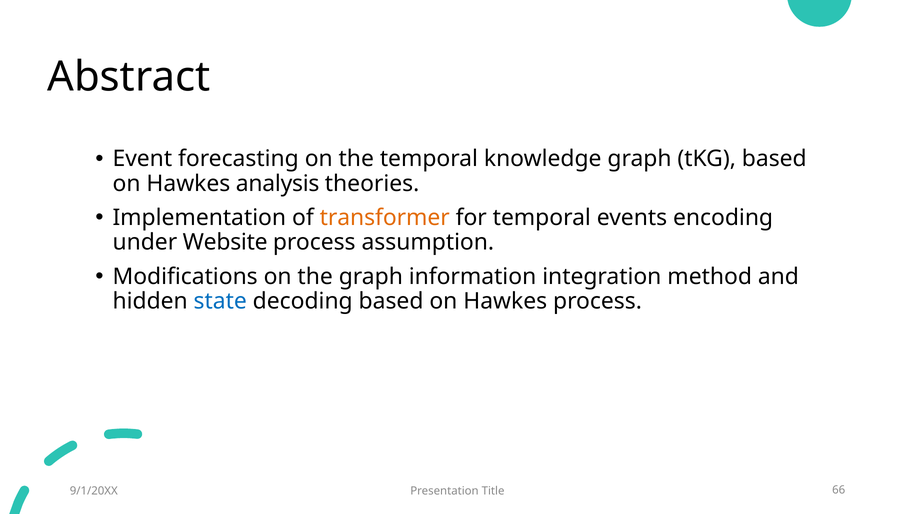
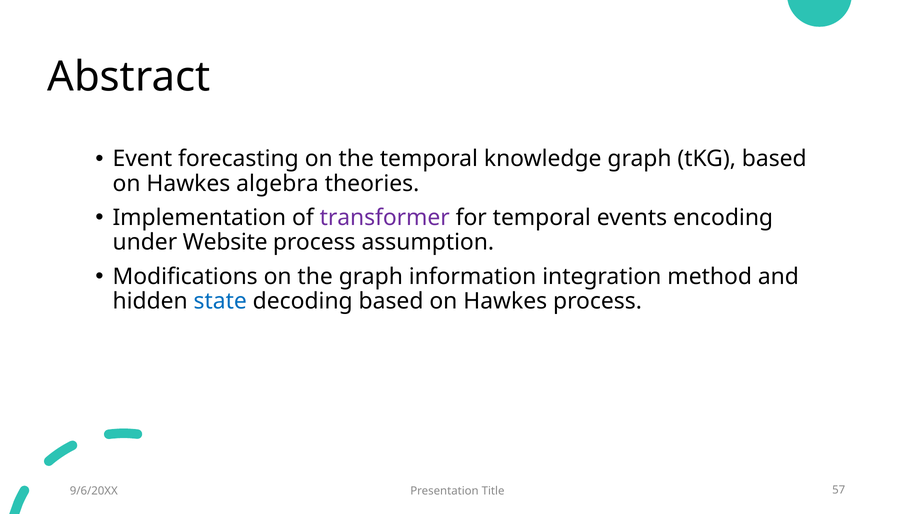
analysis: analysis -> algebra
transformer colour: orange -> purple
9/1/20XX: 9/1/20XX -> 9/6/20XX
66: 66 -> 57
